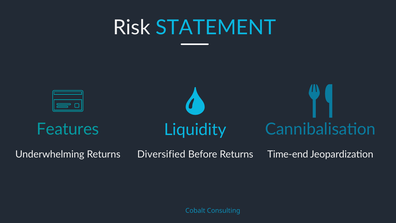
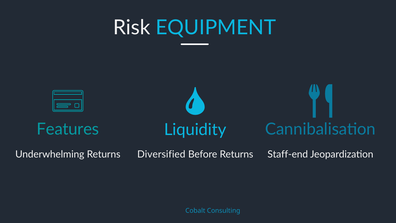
STATEMENT: STATEMENT -> EQUIPMENT
Time-end: Time-end -> Staff-end
